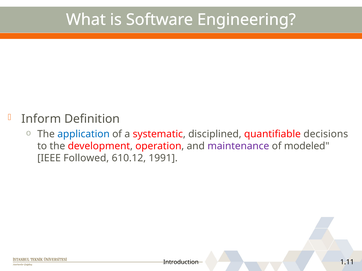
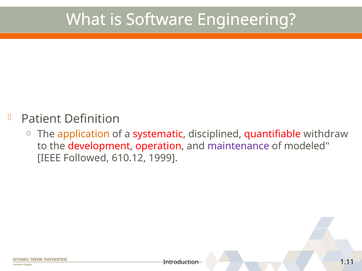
Inform: Inform -> Patient
application colour: blue -> orange
decisions: decisions -> withdraw
1991: 1991 -> 1999
